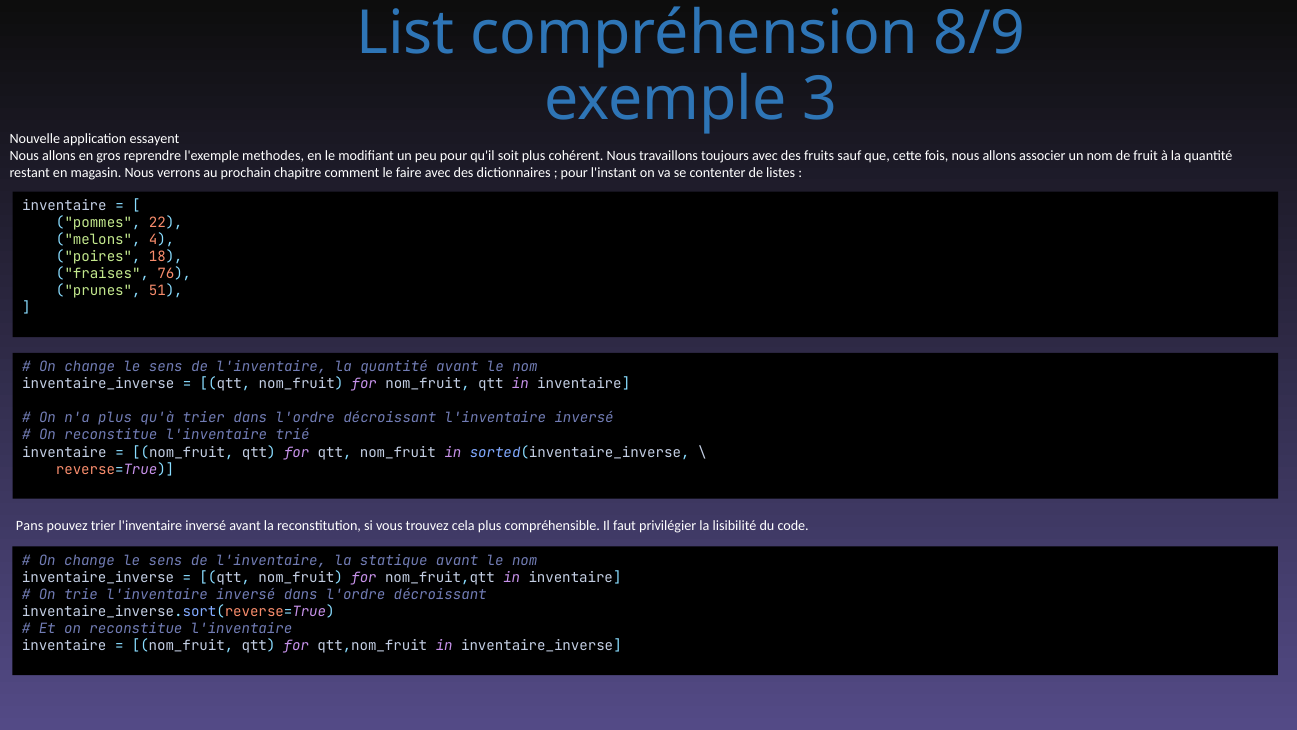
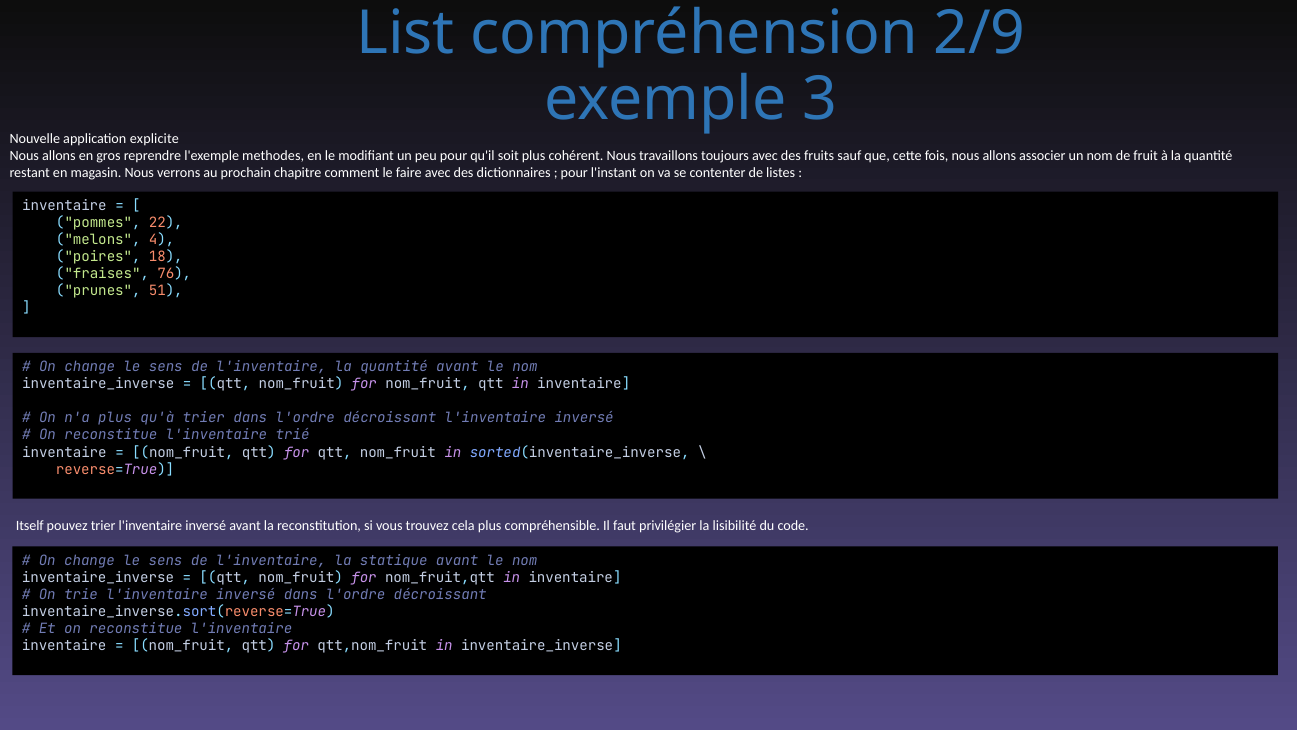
8/9: 8/9 -> 2/9
essayent: essayent -> explicite
Pans: Pans -> Itself
